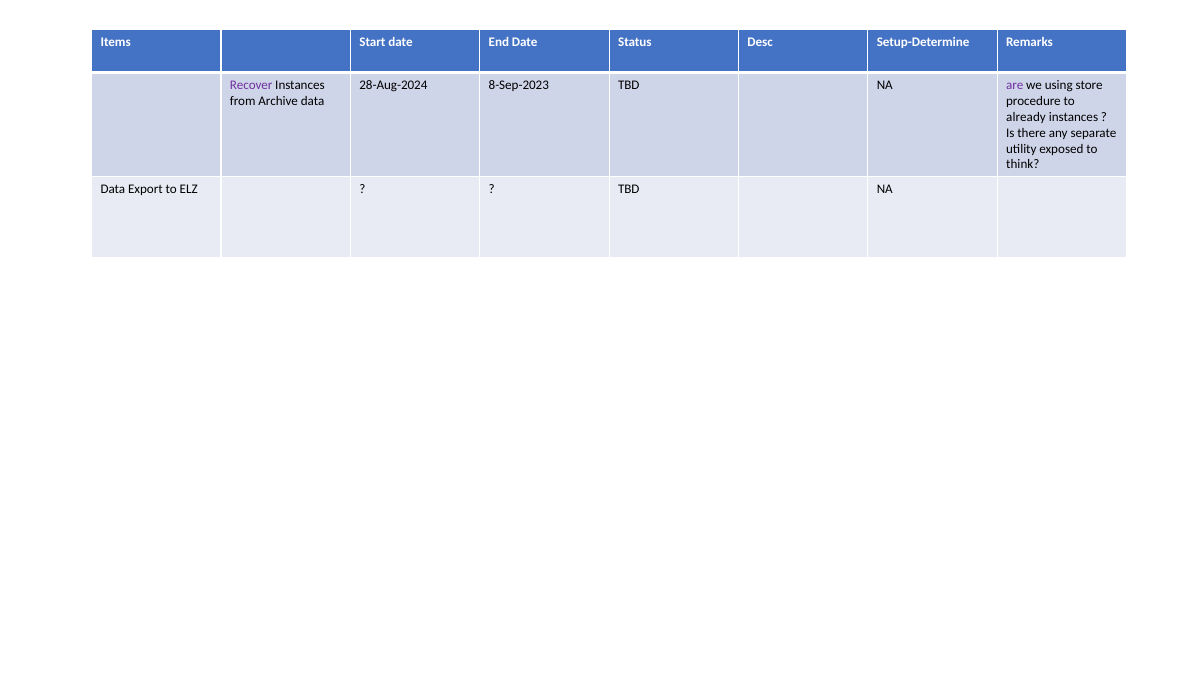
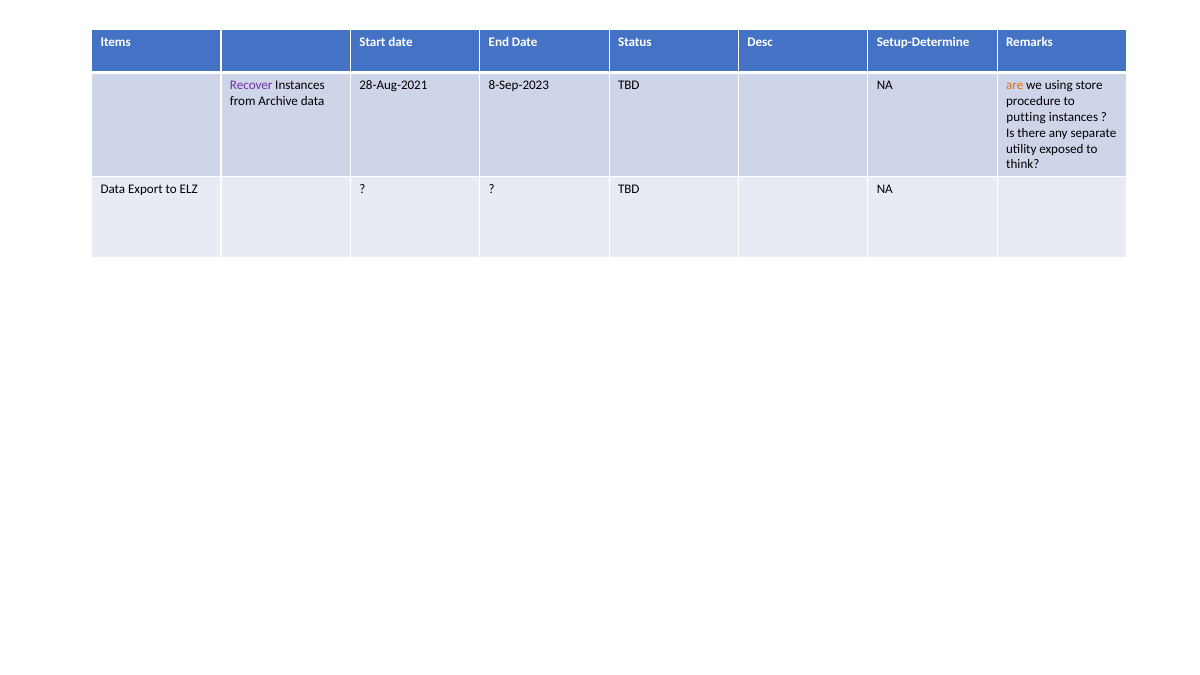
28-Aug-2024: 28-Aug-2024 -> 28-Aug-2021
are colour: purple -> orange
already: already -> putting
